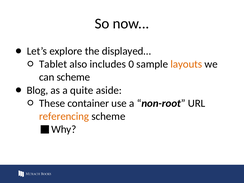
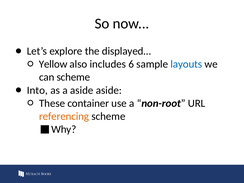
Tablet: Tablet -> Yellow
0: 0 -> 6
layouts colour: orange -> blue
Blog: Blog -> Into
a quite: quite -> aside
